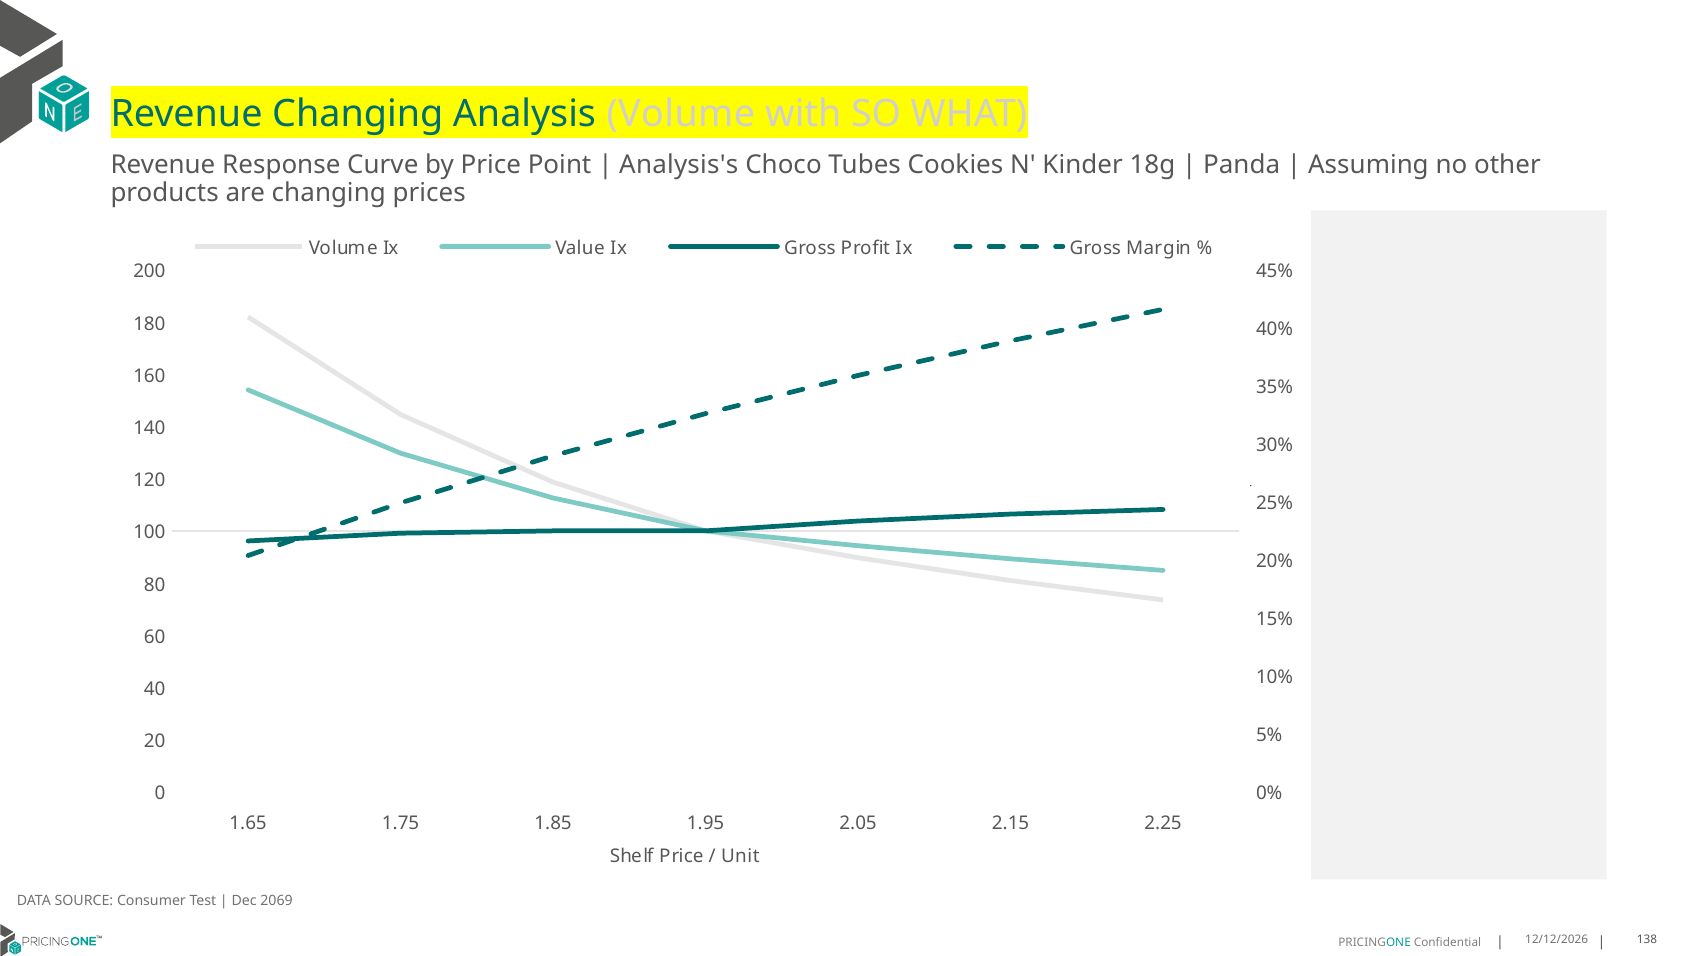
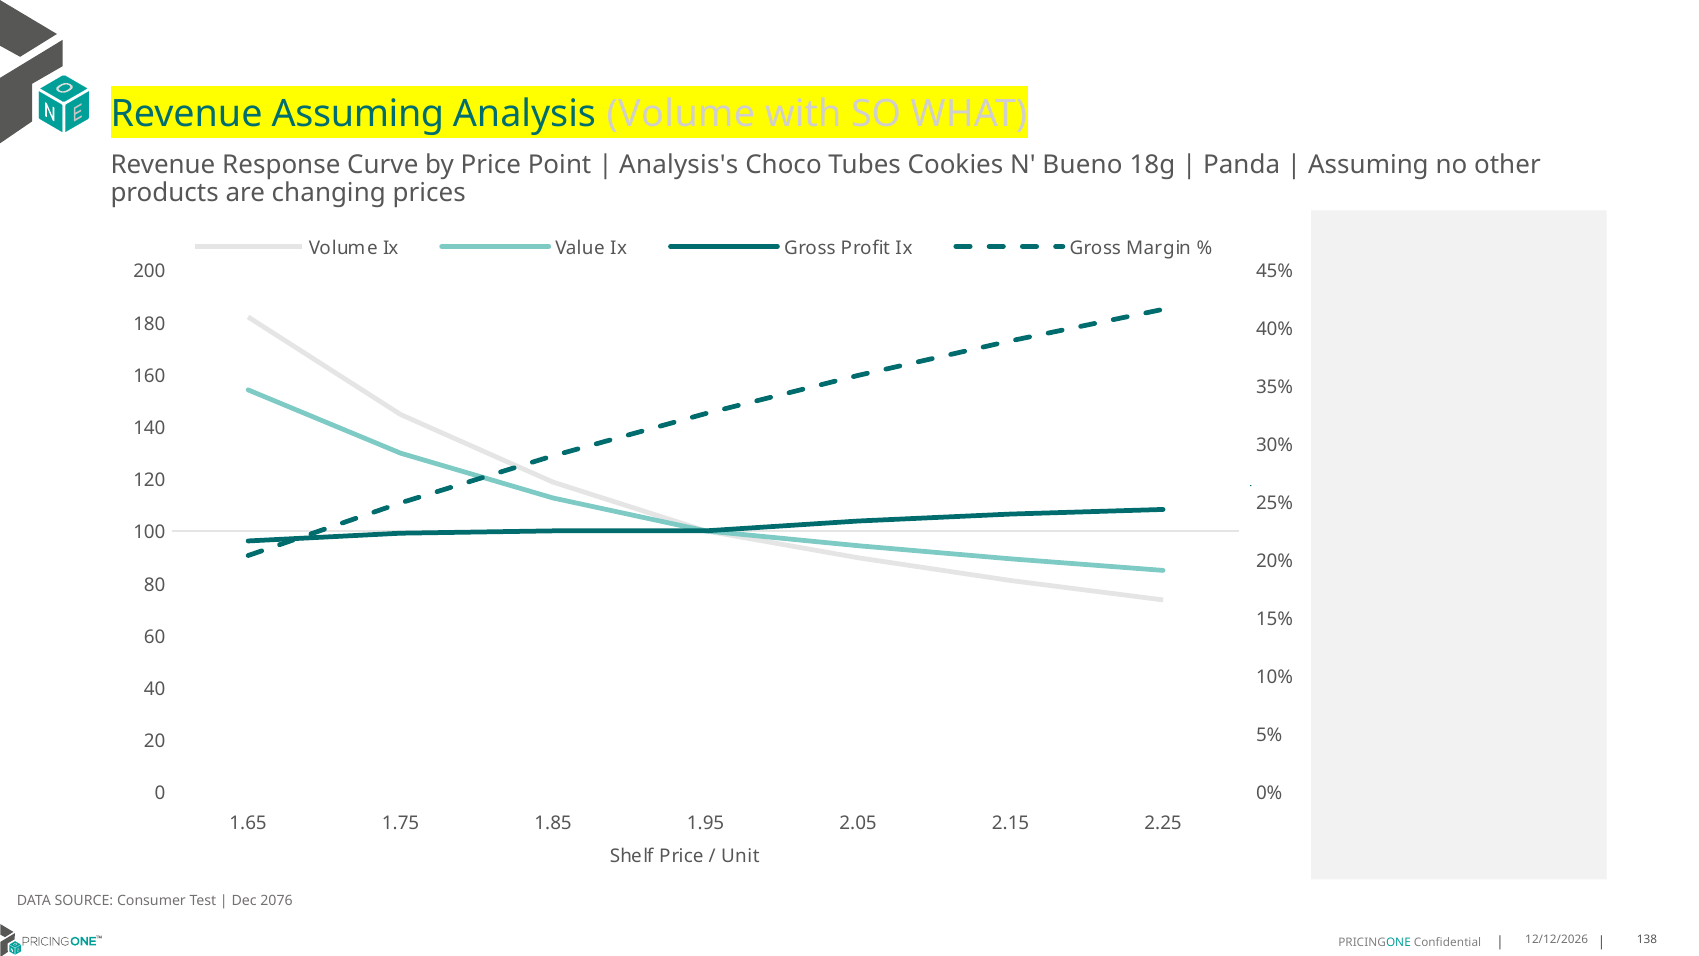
Revenue Changing: Changing -> Assuming
Kinder: Kinder -> Bueno
2069: 2069 -> 2076
